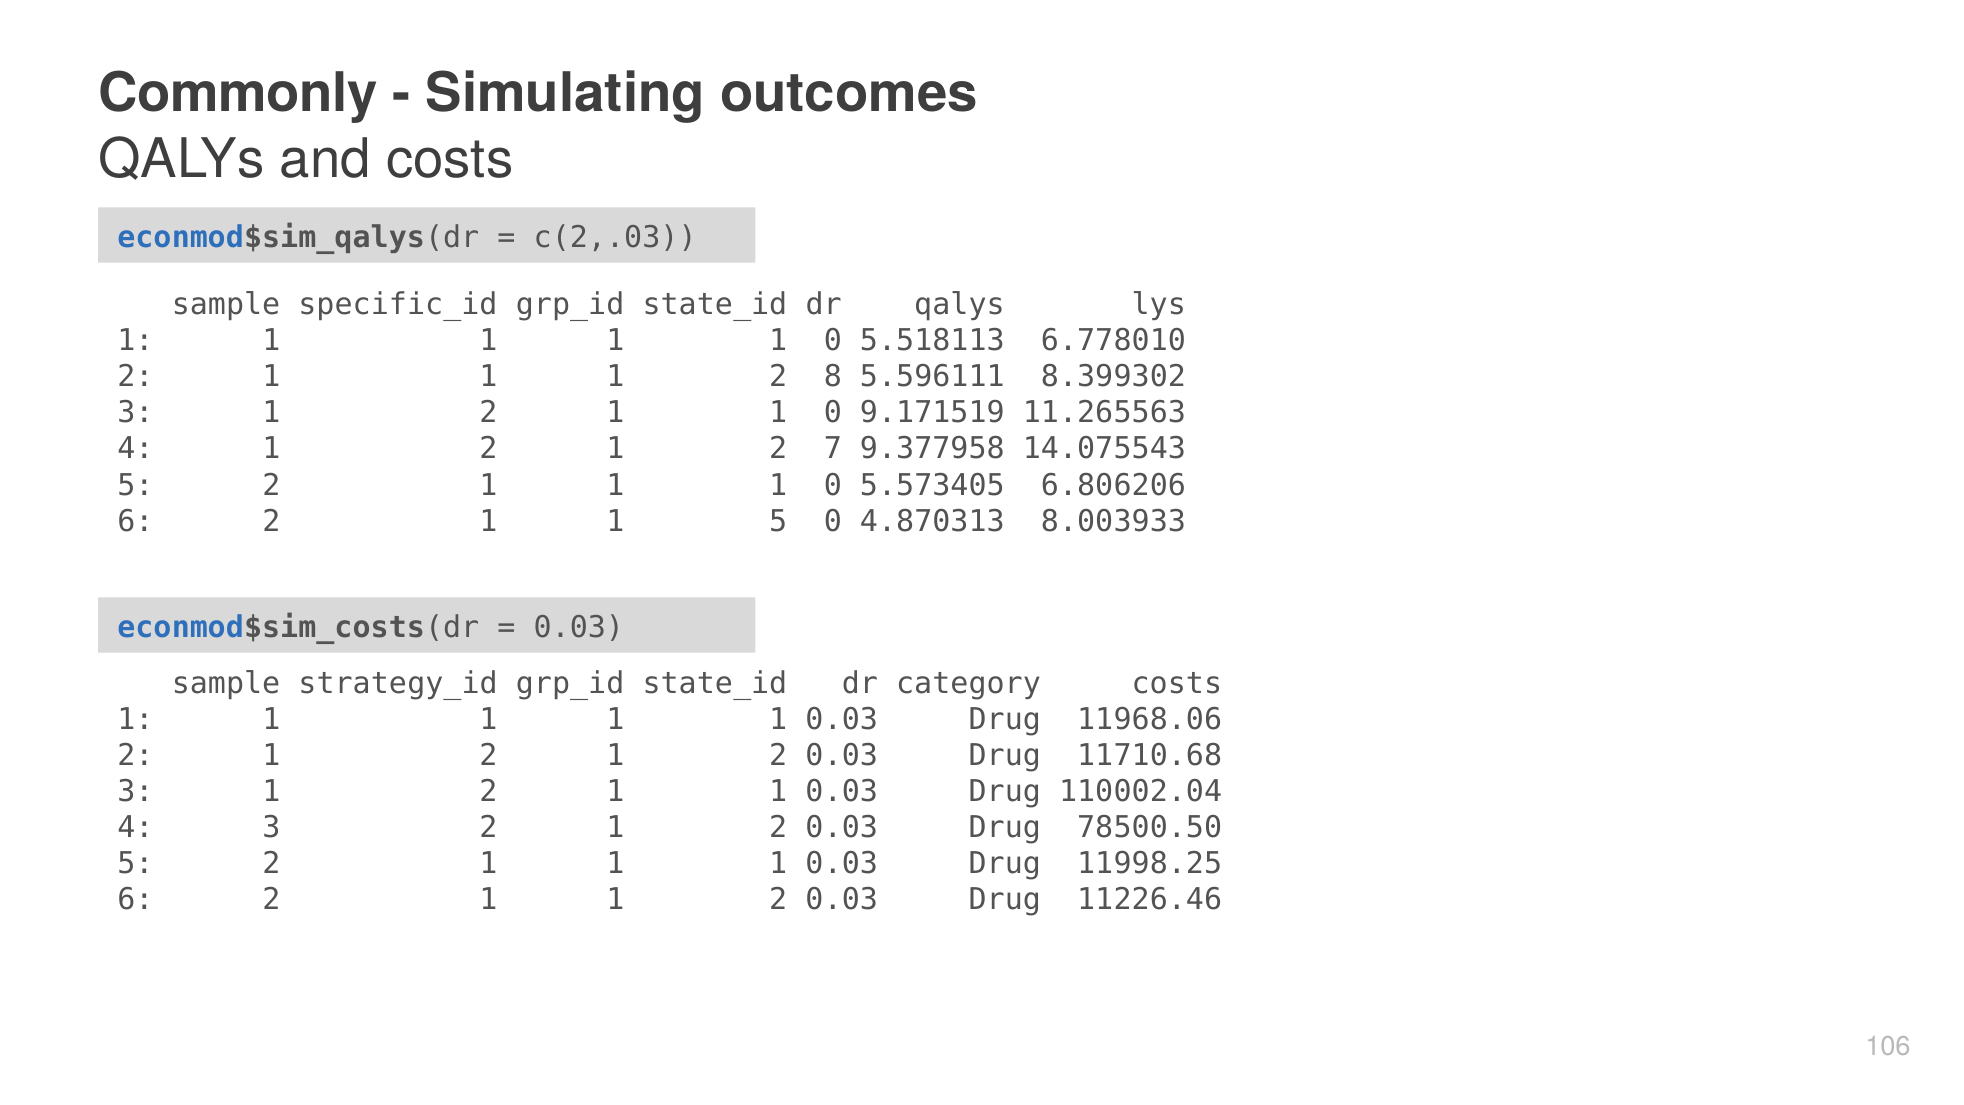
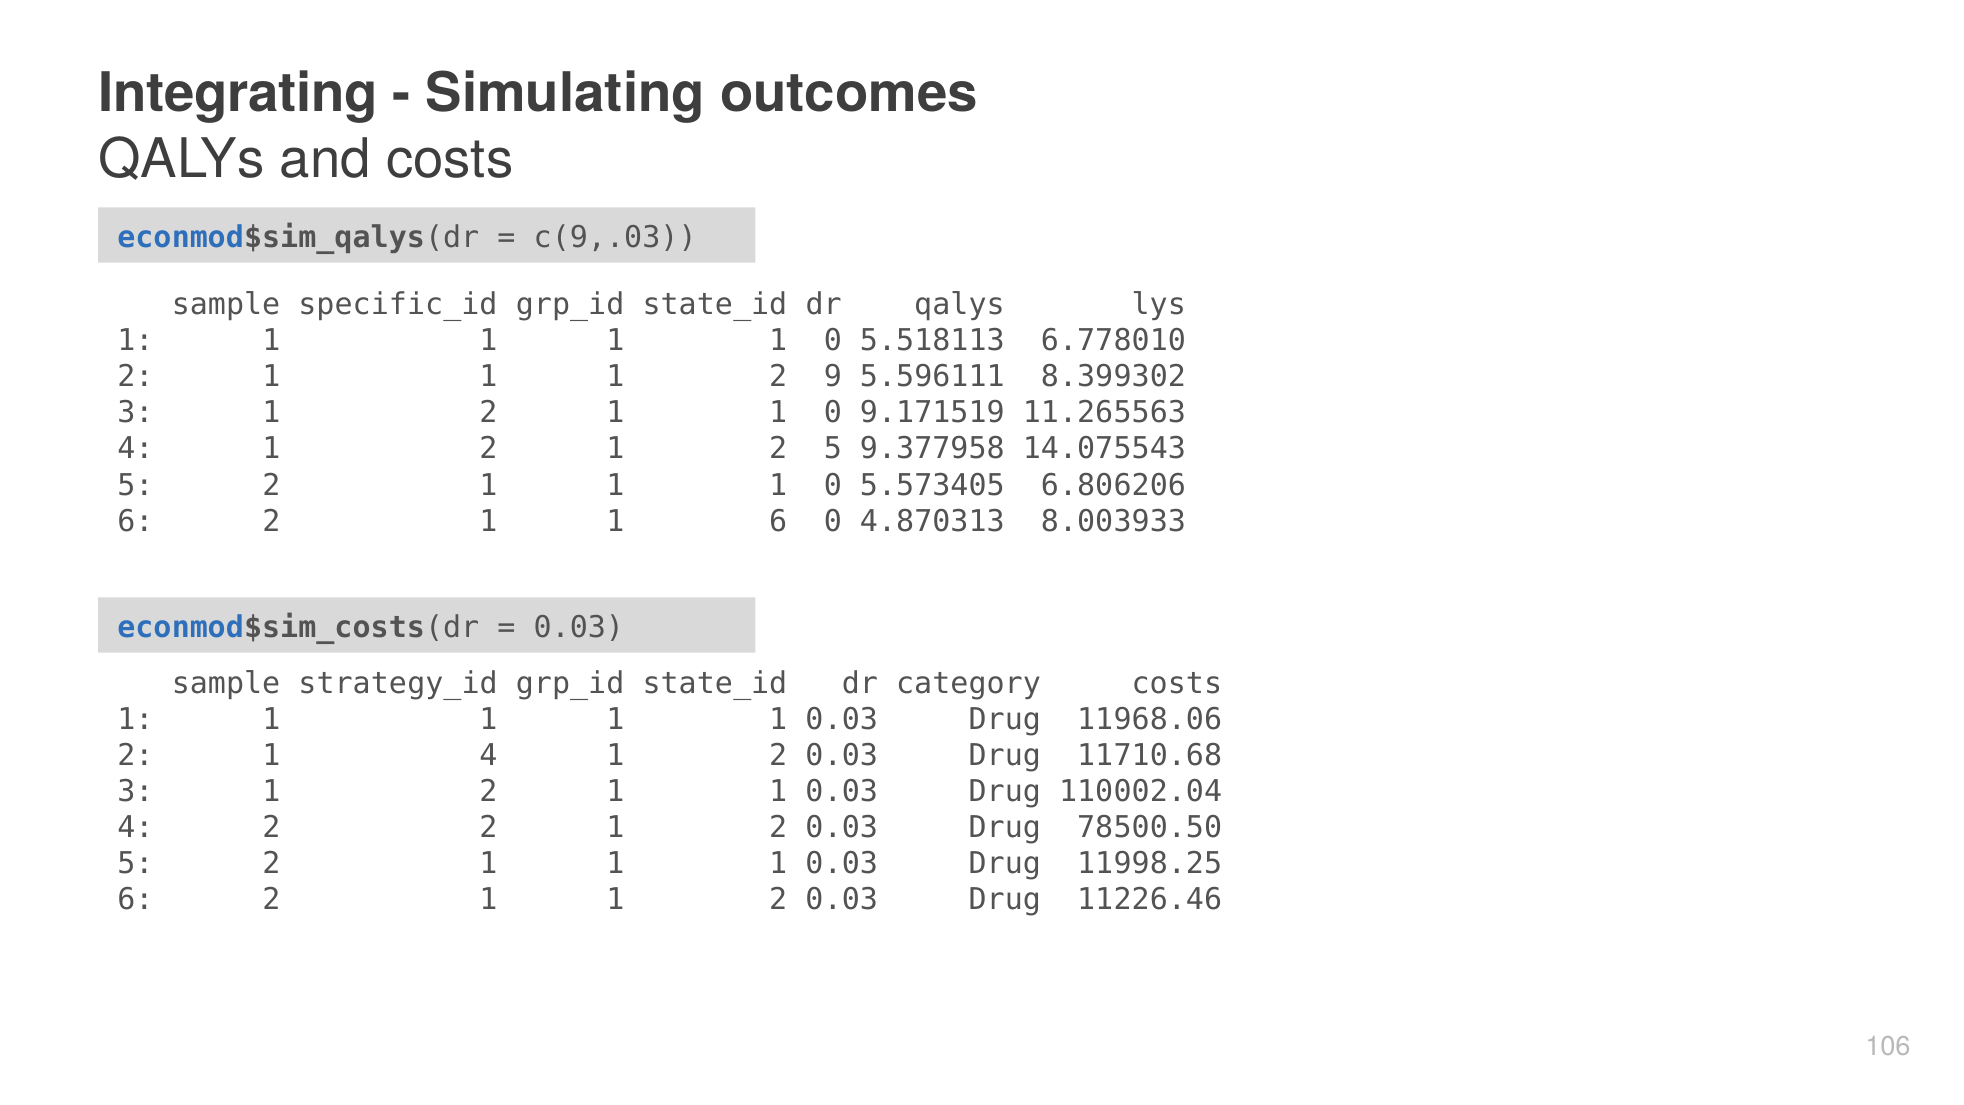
Commonly: Commonly -> Integrating
c(2,.03: c(2,.03 -> c(9,.03
8: 8 -> 9
2 7: 7 -> 5
1 5: 5 -> 6
2 at (488, 755): 2 -> 4
4 3: 3 -> 2
